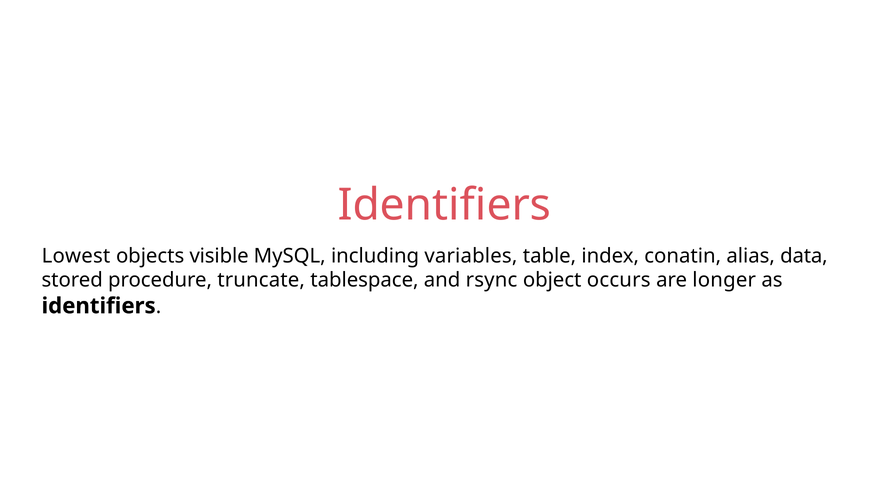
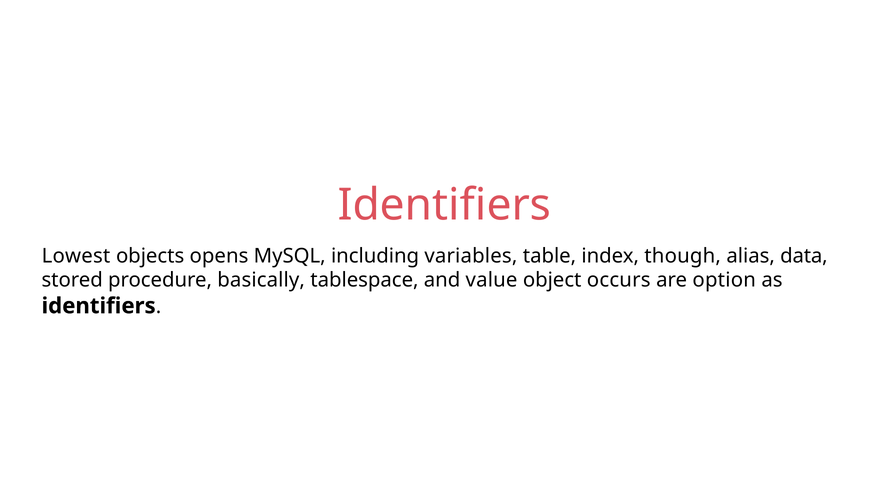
visible: visible -> opens
conatin: conatin -> though
truncate: truncate -> basically
rsync: rsync -> value
longer: longer -> option
